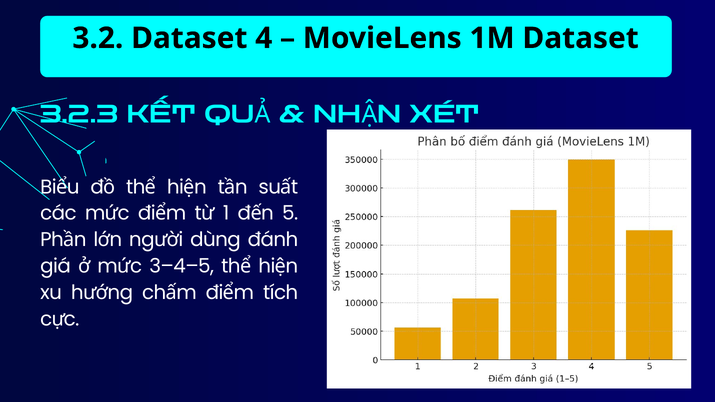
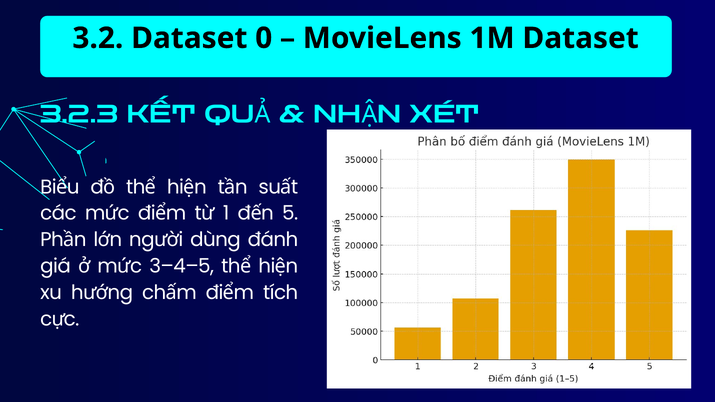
4: 4 -> 0
